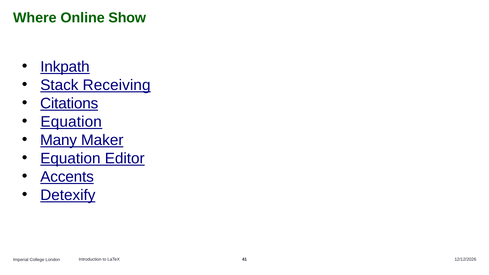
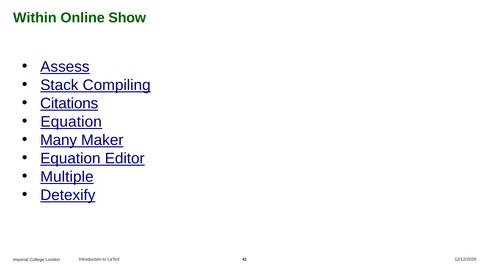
Where: Where -> Within
Inkpath: Inkpath -> Assess
Receiving: Receiving -> Compiling
Accents: Accents -> Multiple
